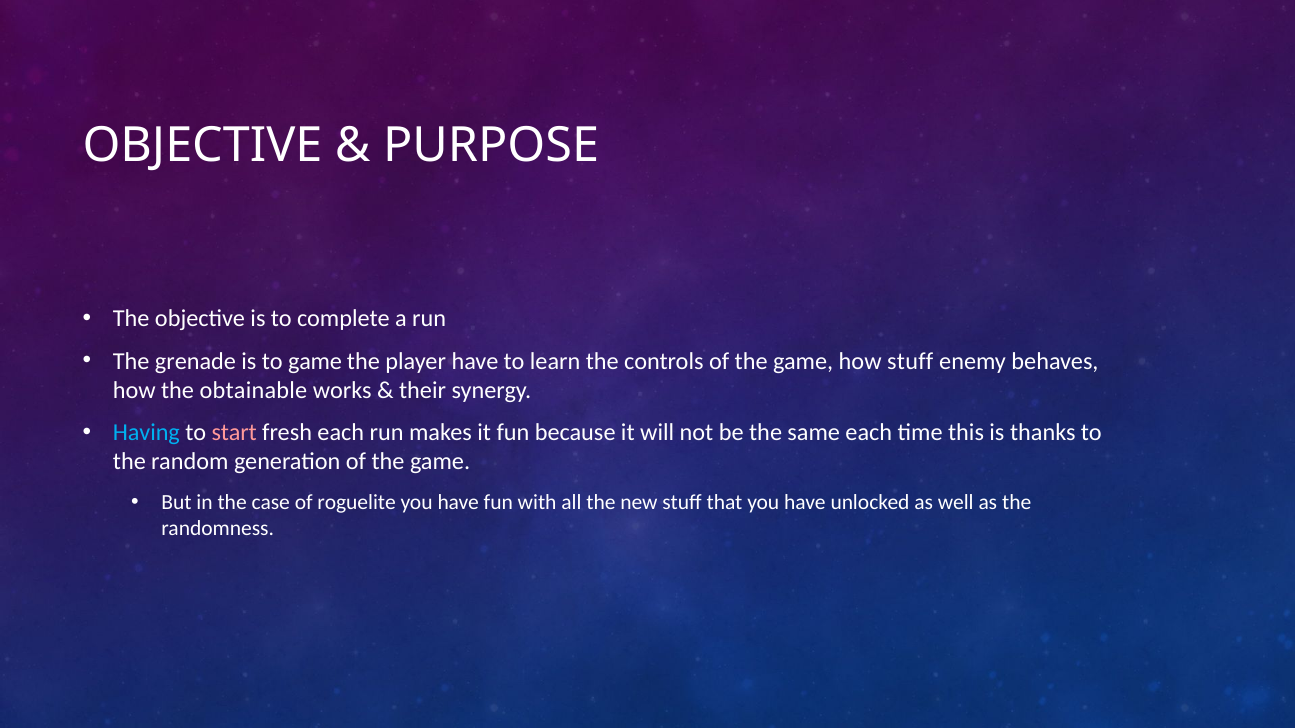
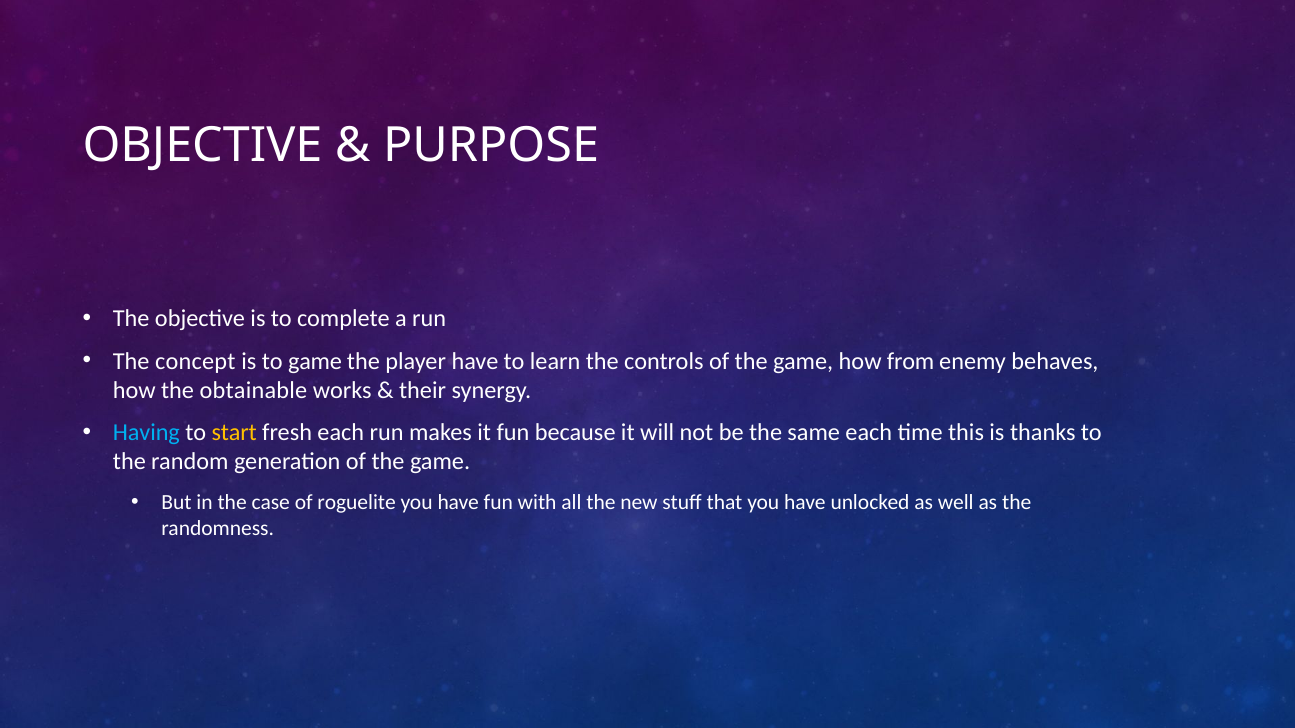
grenade: grenade -> concept
how stuff: stuff -> from
start colour: pink -> yellow
